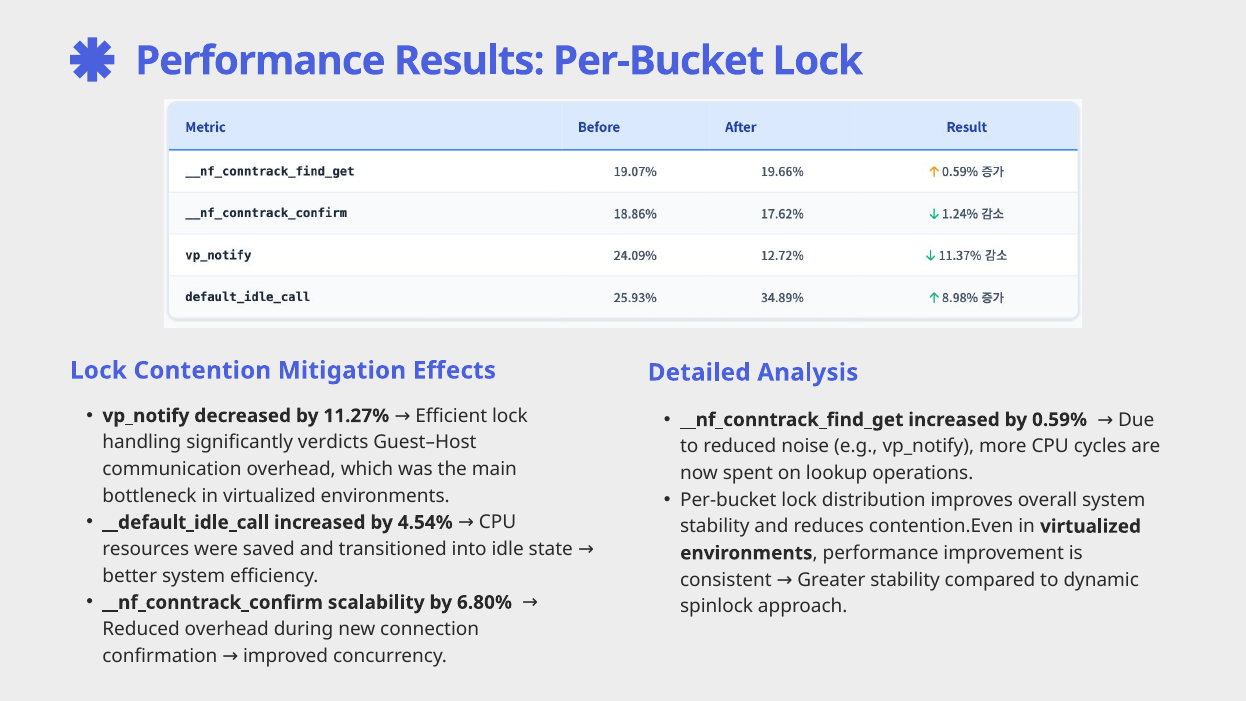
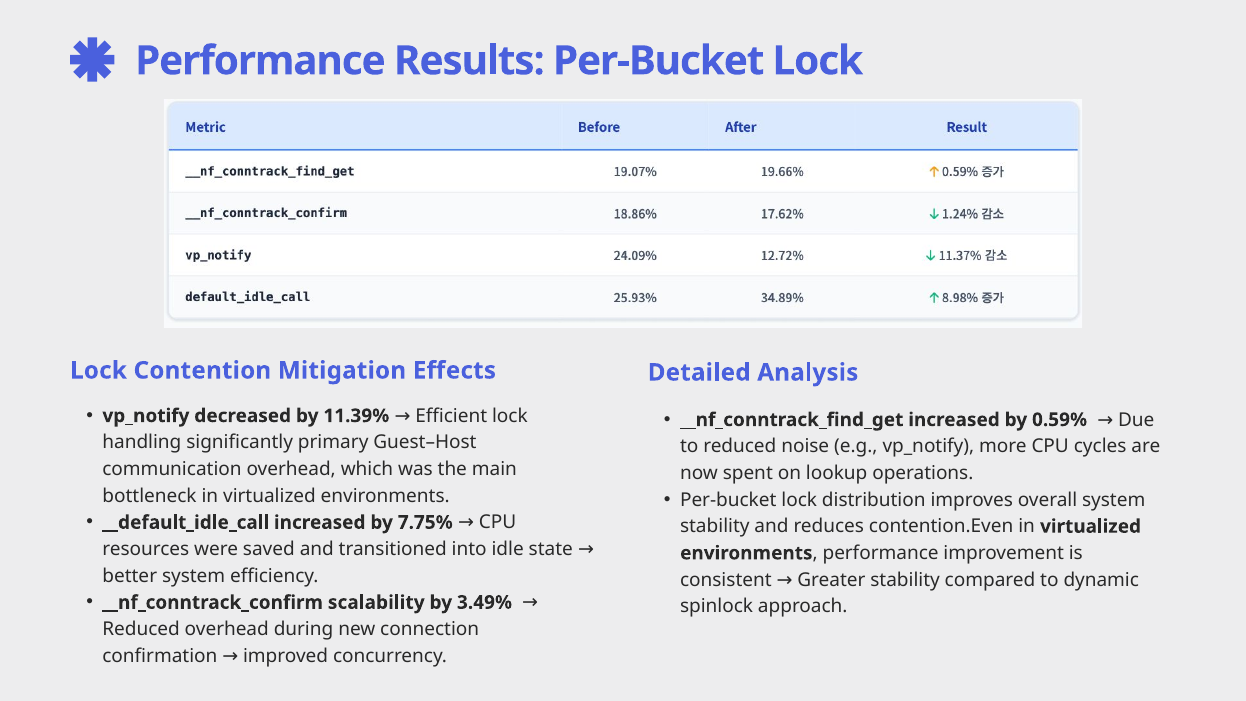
11.27%: 11.27% -> 11.39%
verdicts: verdicts -> primary
4.54%: 4.54% -> 7.75%
6.80%: 6.80% -> 3.49%
